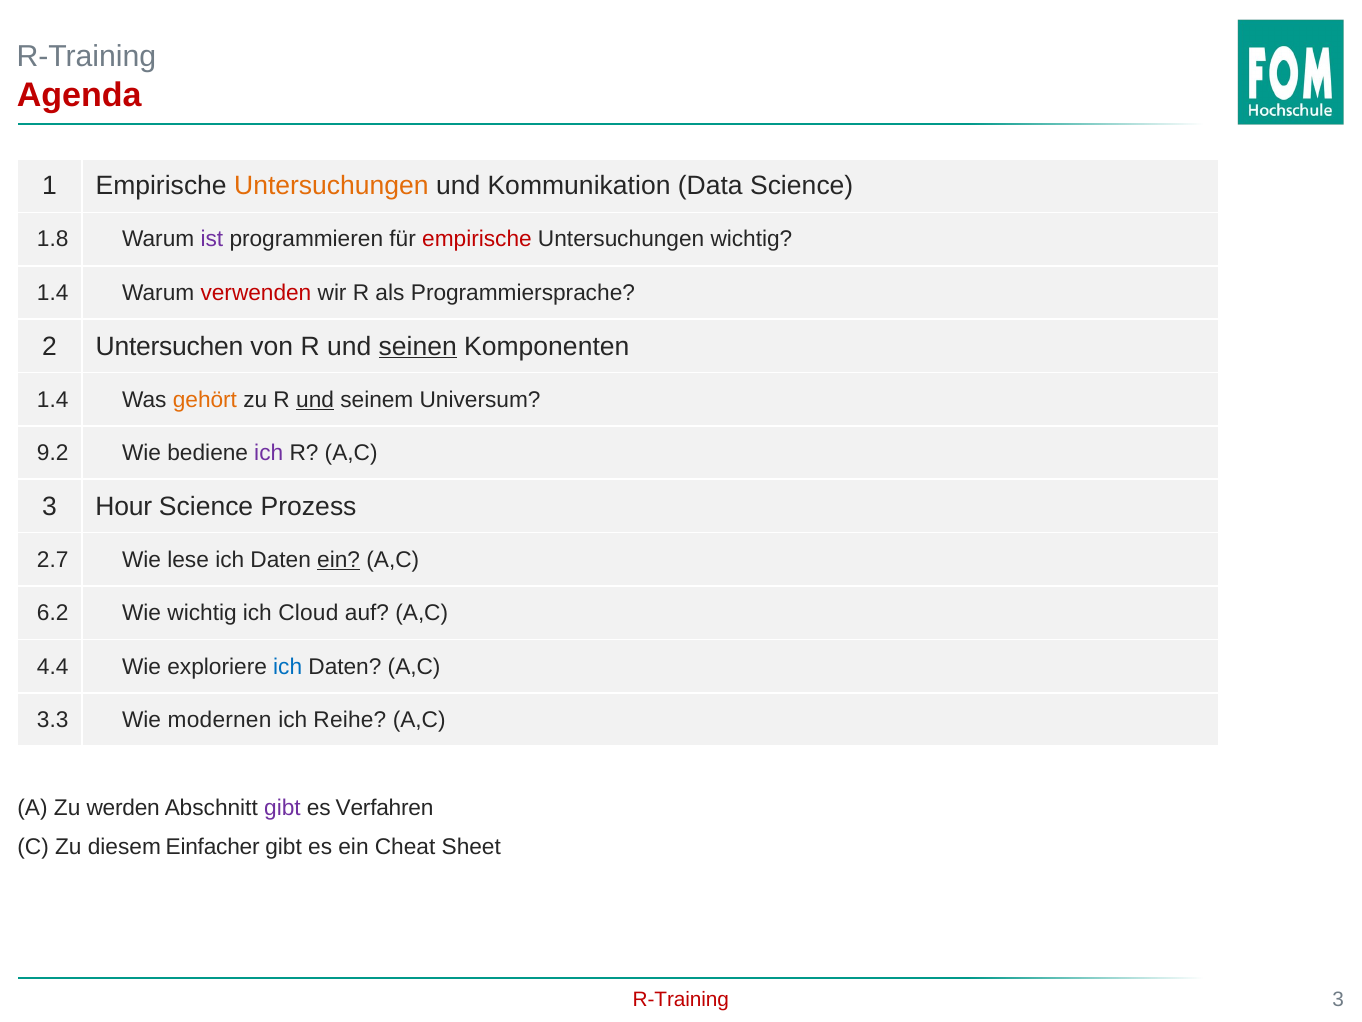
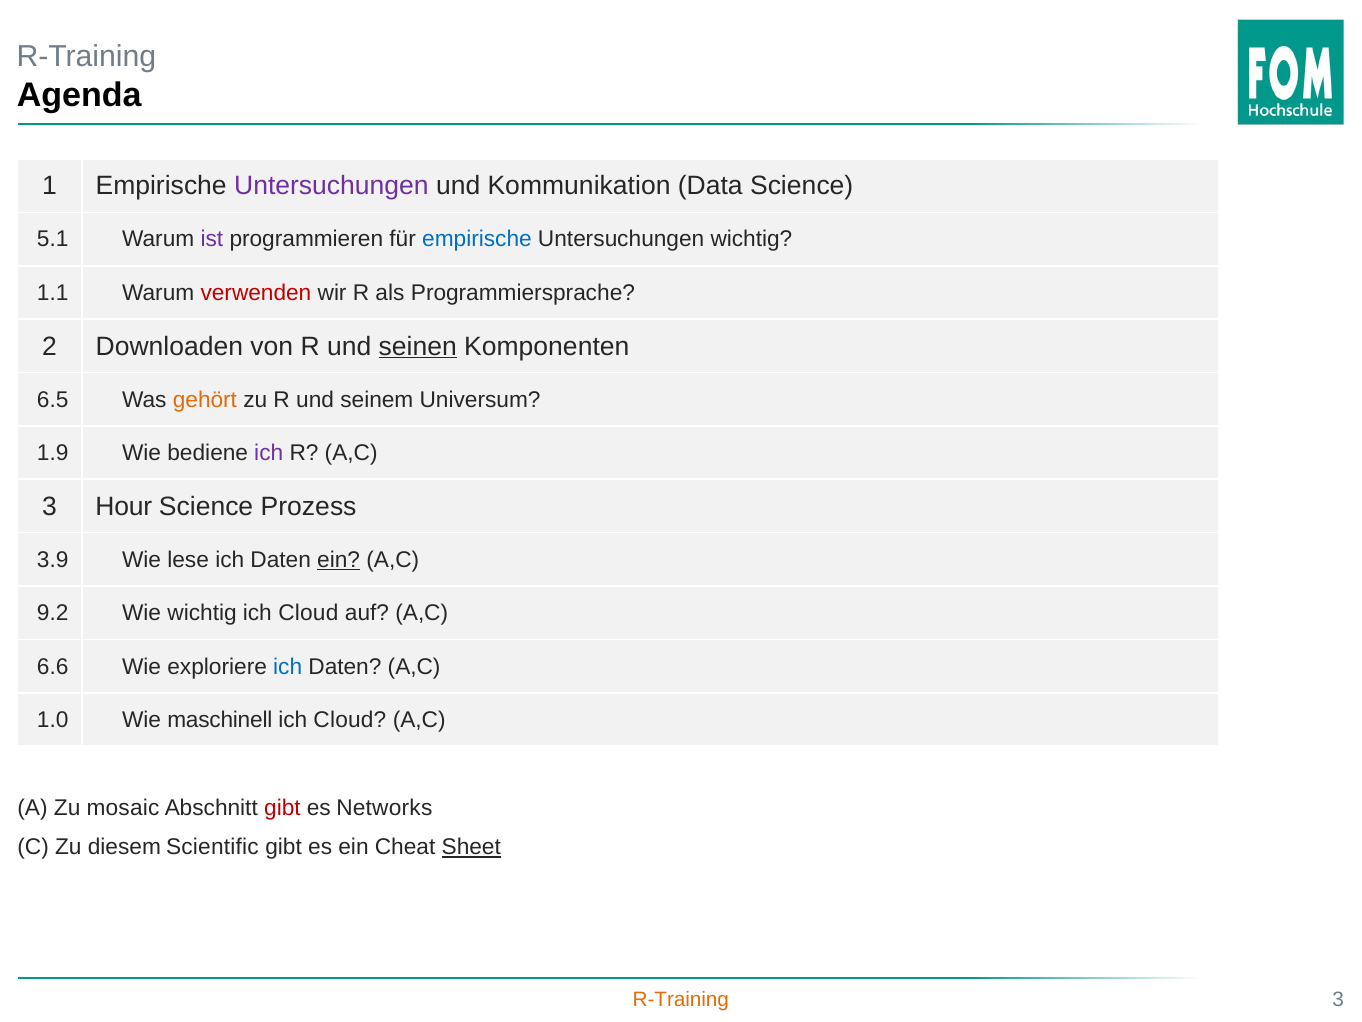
Agenda colour: red -> black
Untersuchungen at (331, 186) colour: orange -> purple
1.8: 1.8 -> 5.1
empirische at (477, 239) colour: red -> blue
1.4 at (53, 293): 1.4 -> 1.1
Untersuchen: Untersuchen -> Downloaden
1.4 at (53, 399): 1.4 -> 6.5
und at (315, 399) underline: present -> none
9.2: 9.2 -> 1.9
2.7: 2.7 -> 3.9
6.2: 6.2 -> 9.2
4.4: 4.4 -> 6.6
3.3: 3.3 -> 1.0
modernen: modernen -> maschinell
Reihe at (350, 720): Reihe -> Cloud
werden: werden -> mosaic
gibt at (282, 808) colour: purple -> red
Verfahren: Verfahren -> Networks
Einfacher: Einfacher -> Scientific
Sheet underline: none -> present
R-Training at (681, 1000) colour: red -> orange
